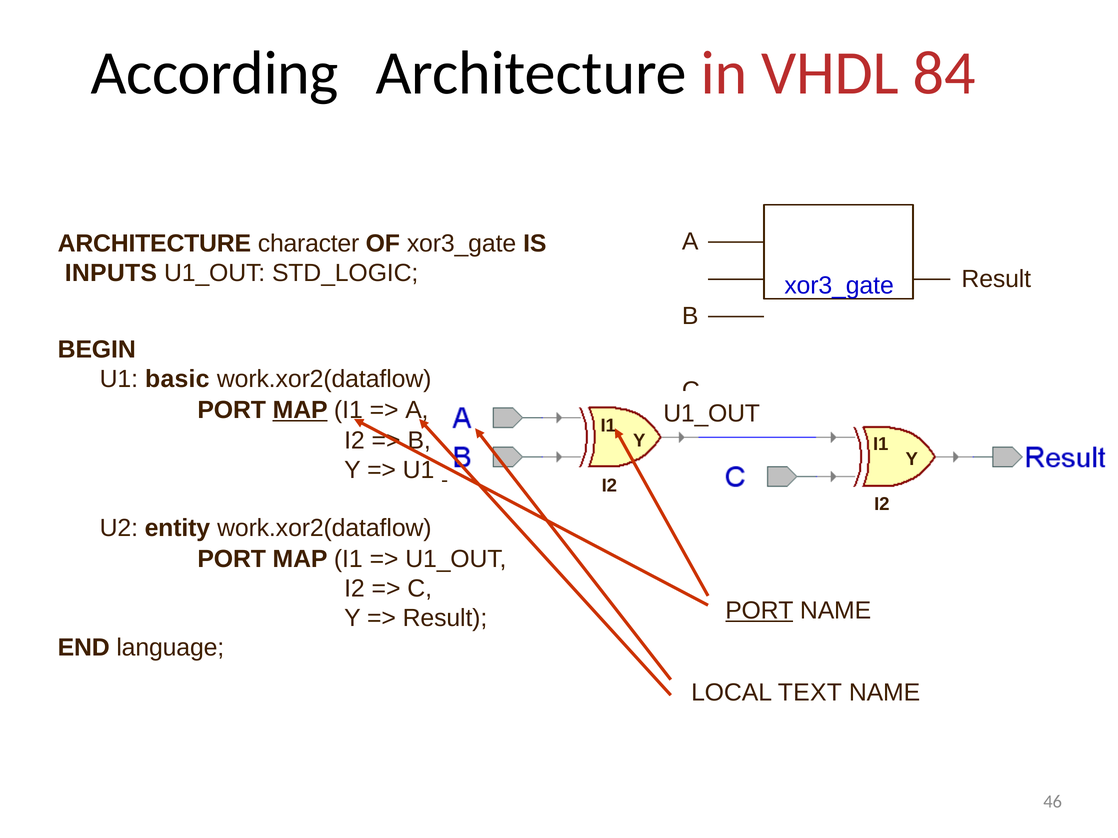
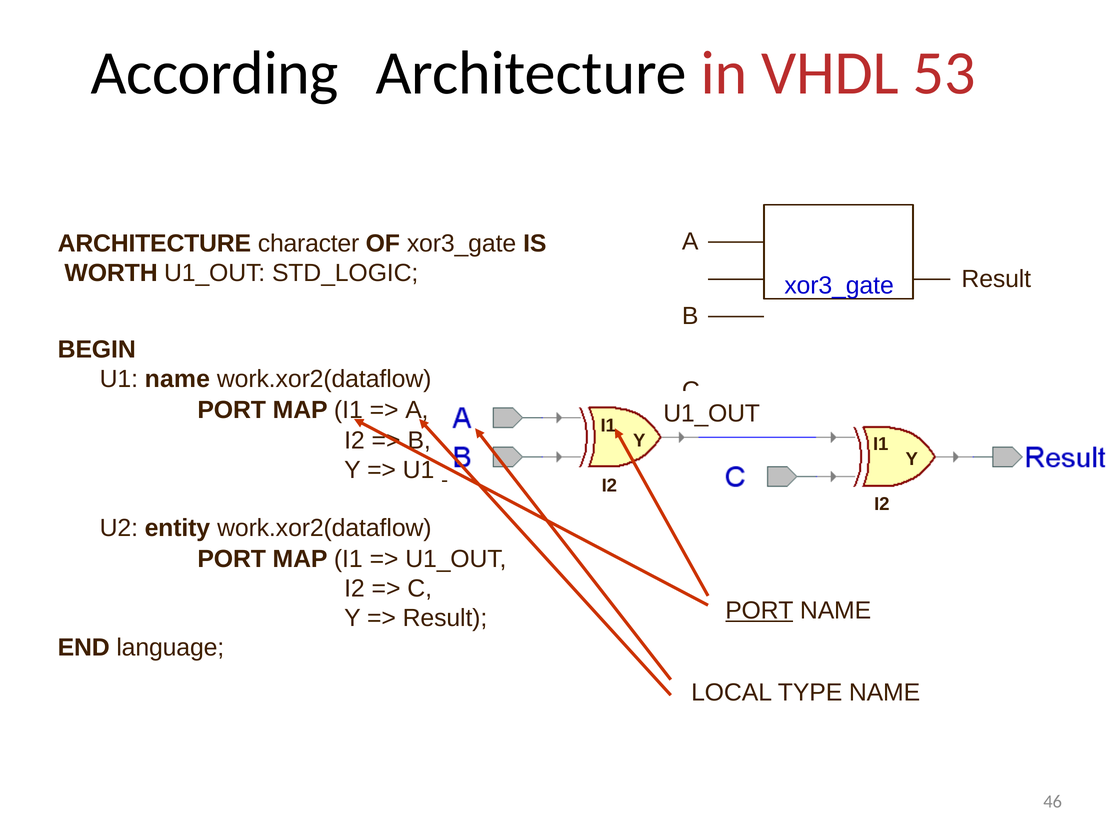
84: 84 -> 53
INPUTS: INPUTS -> WORTH
U1 basic: basic -> name
MAP at (300, 410) underline: present -> none
TEXT: TEXT -> TYPE
